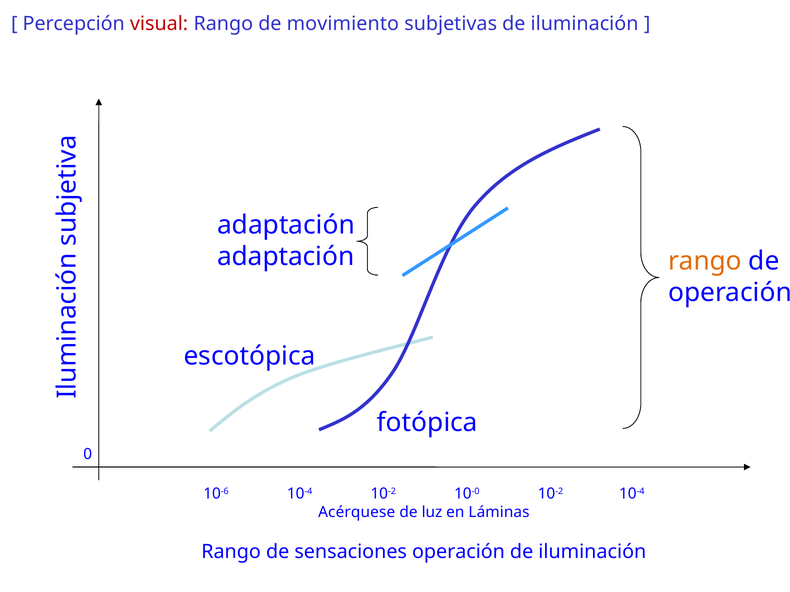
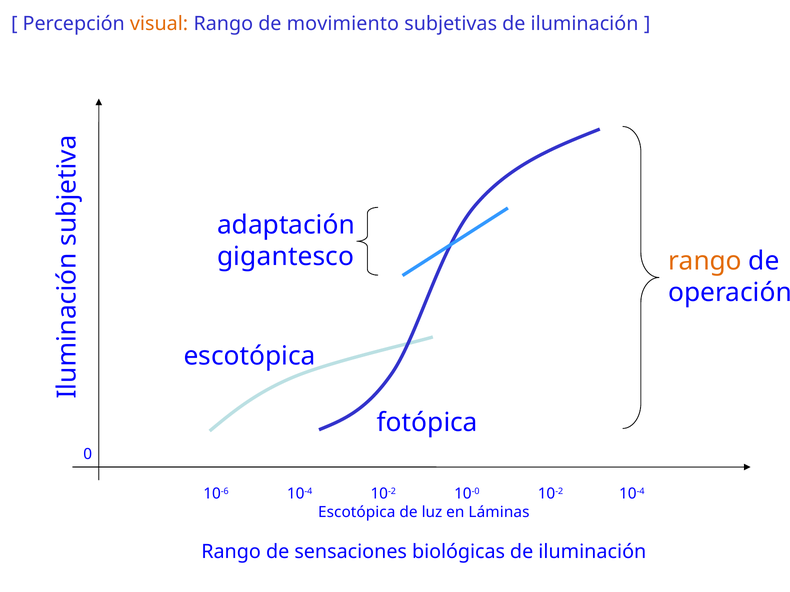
visual colour: red -> orange
adaptación at (286, 257): adaptación -> gigantesco
Acérquese at (357, 513): Acérquese -> Escotópica
sensaciones operación: operación -> biológicas
